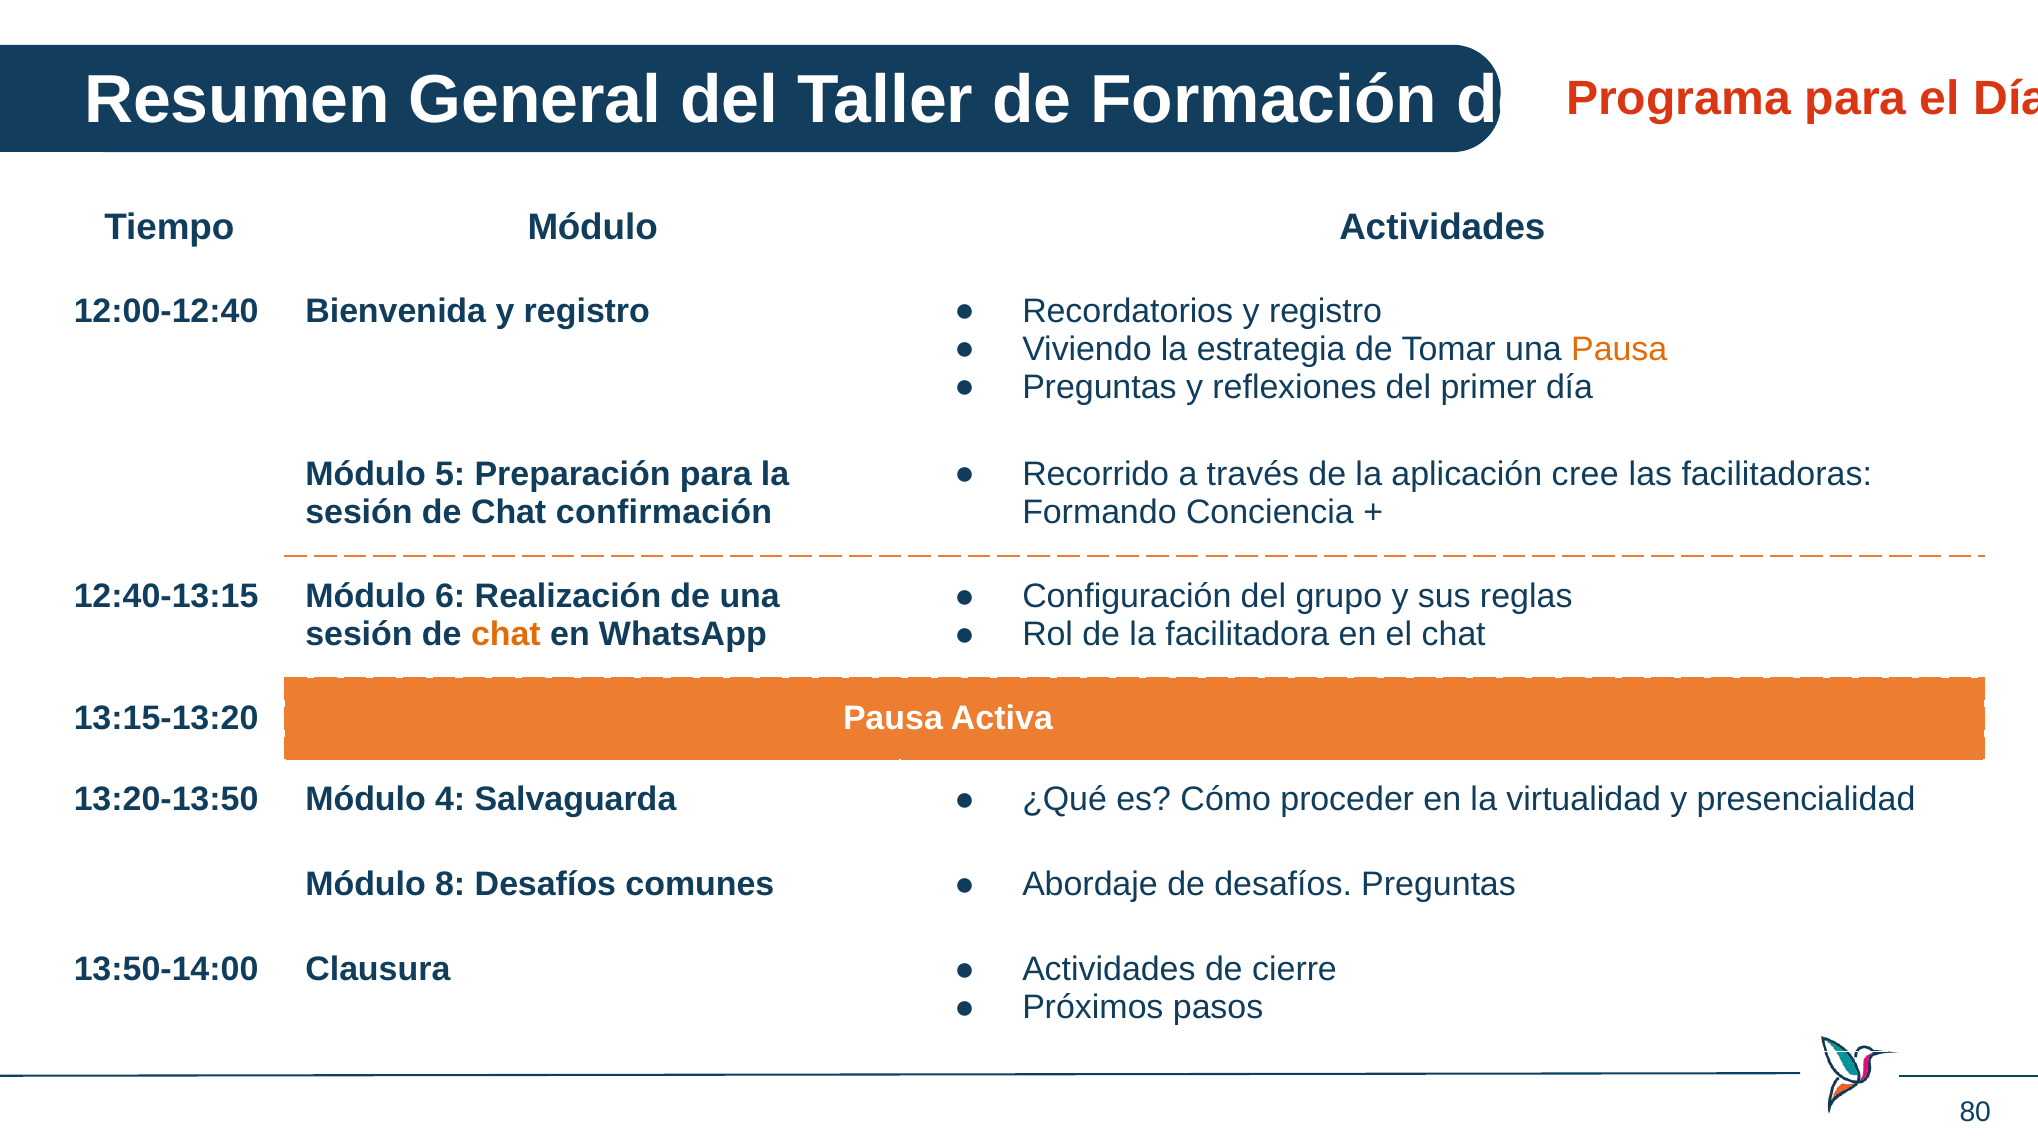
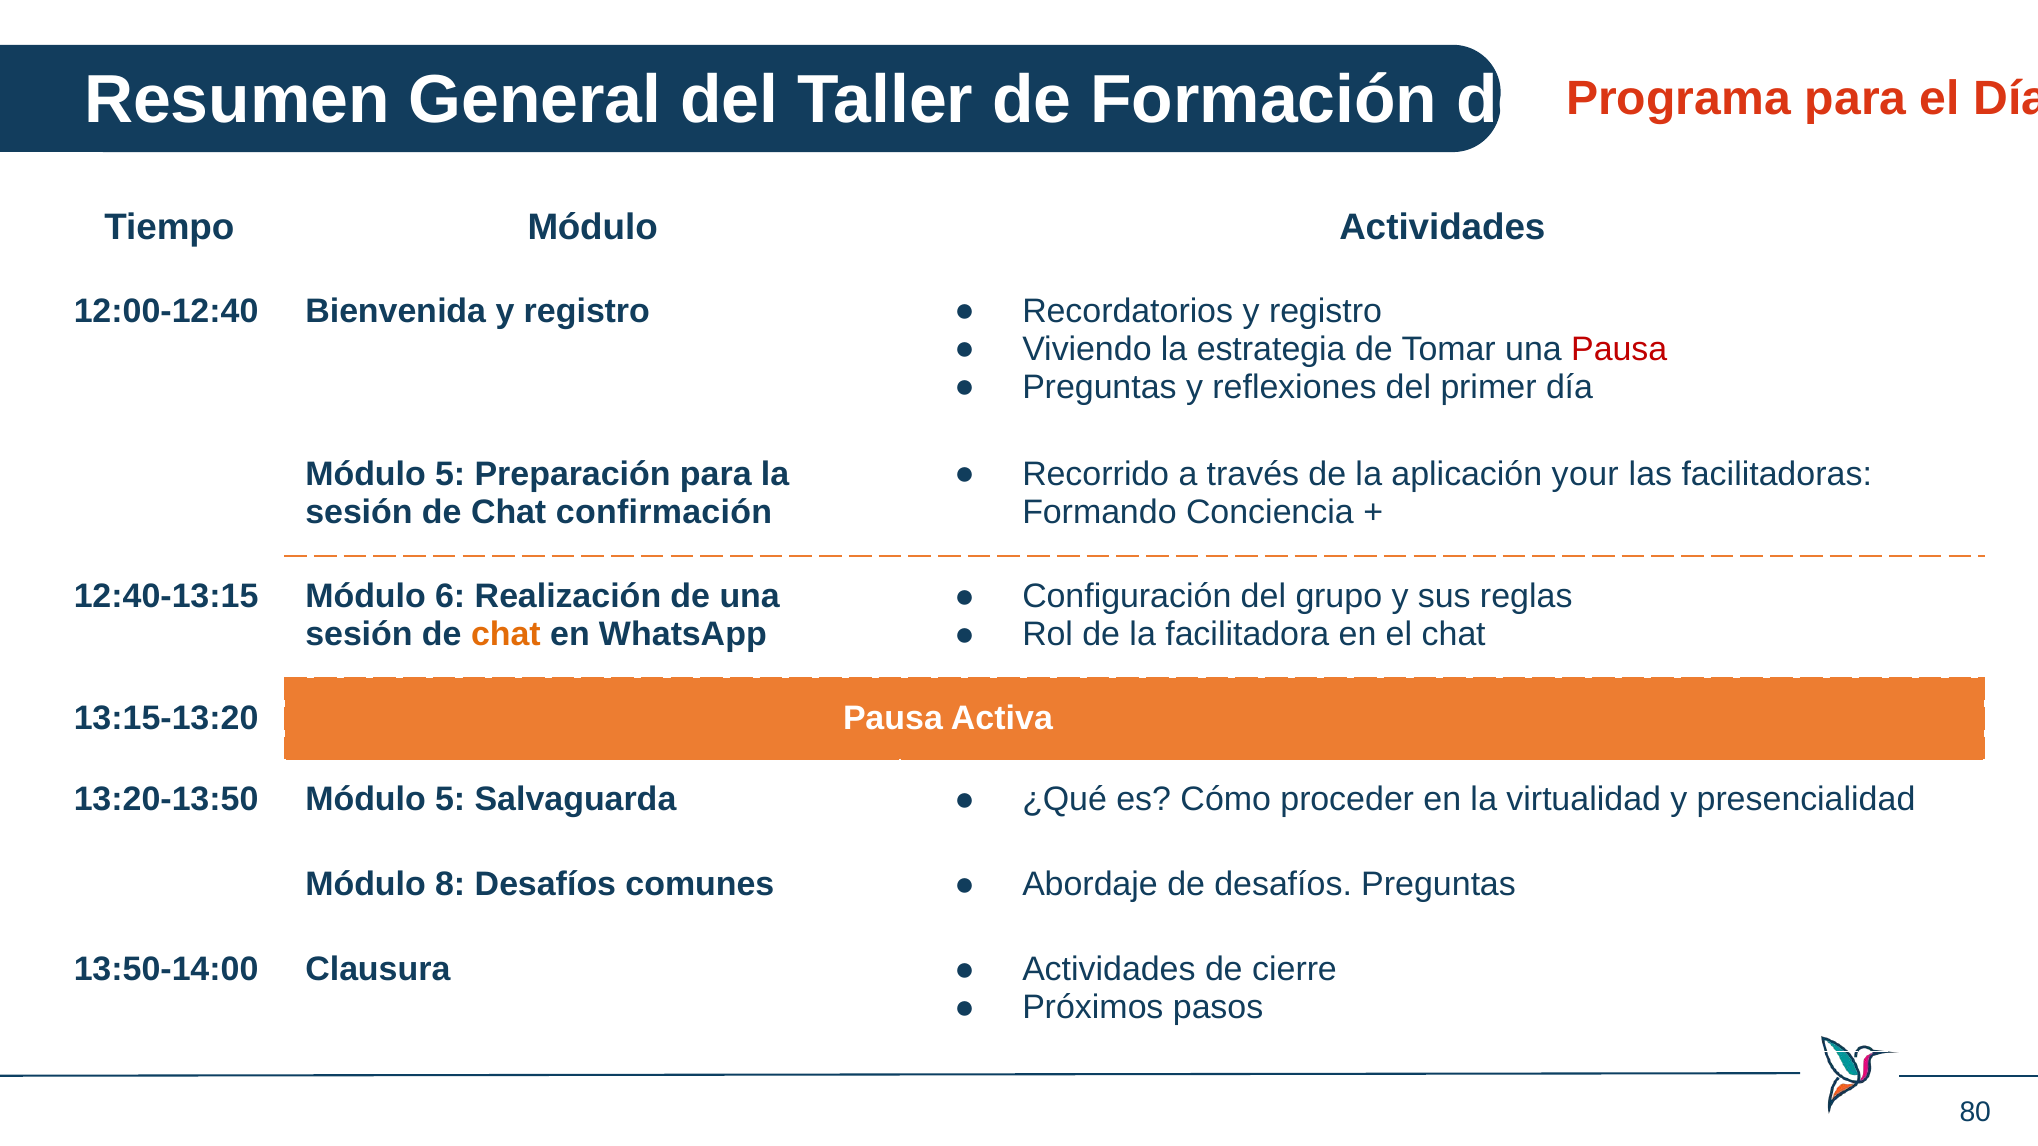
Pausa at (1619, 349) colour: orange -> red
cree: cree -> your
13:20-13:50 Módulo 4: 4 -> 5
